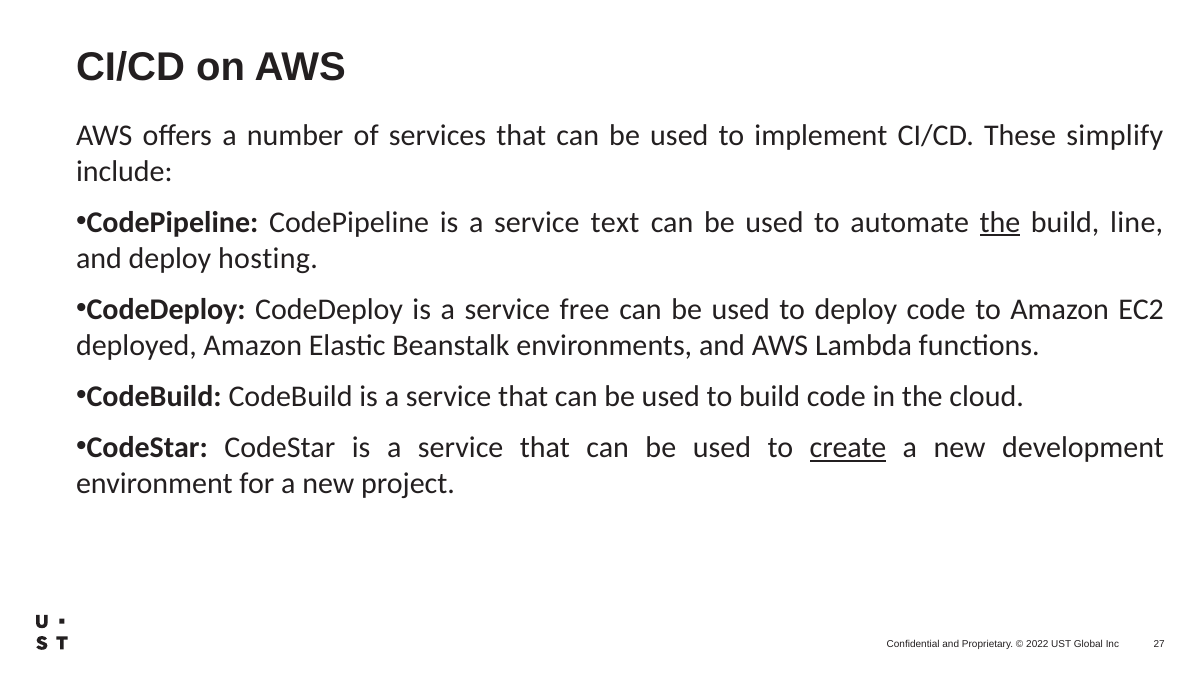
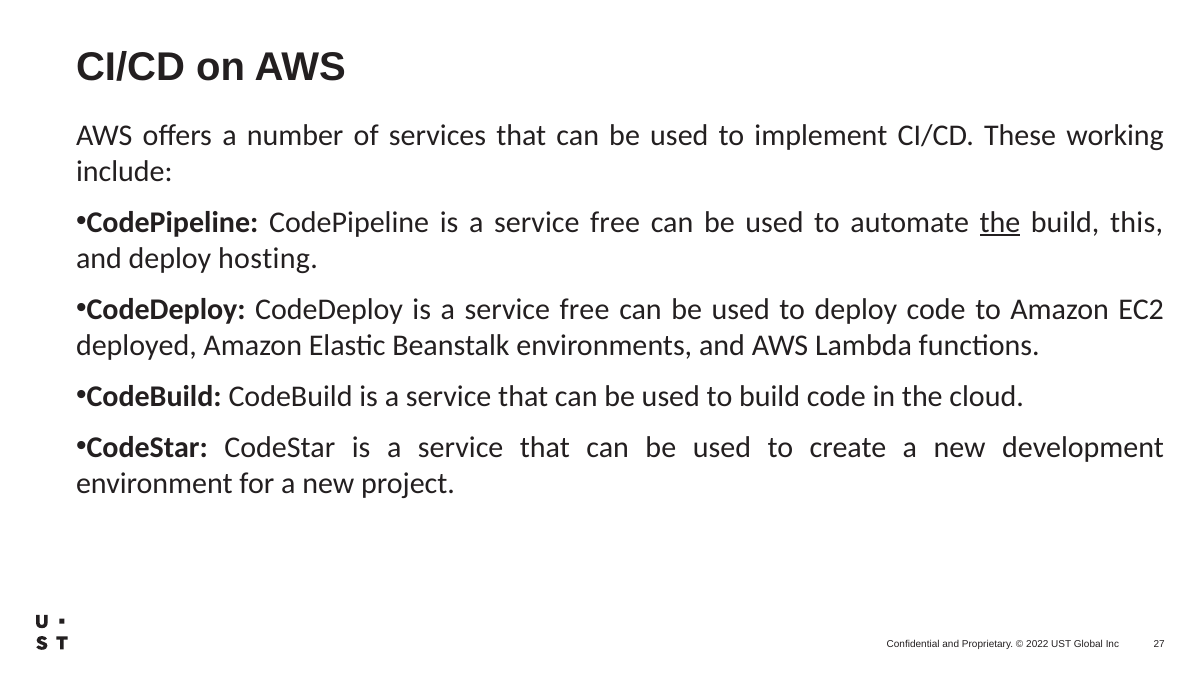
simplify: simplify -> working
text at (615, 222): text -> free
line: line -> this
create underline: present -> none
